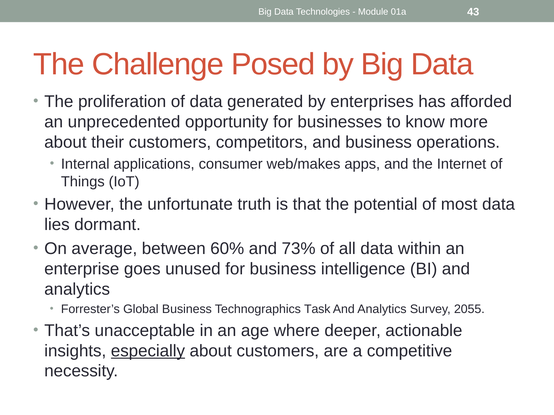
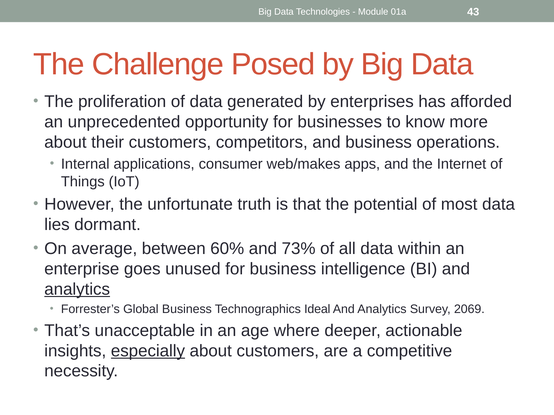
analytics at (77, 289) underline: none -> present
Task: Task -> Ideal
2055: 2055 -> 2069
